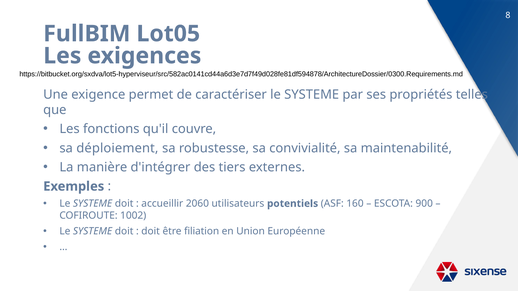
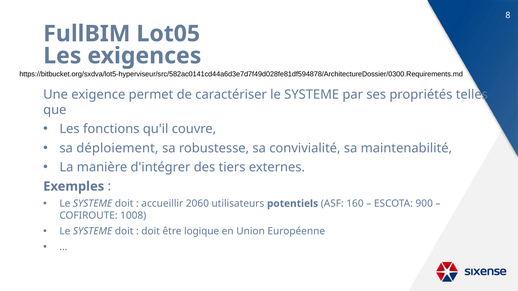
1002: 1002 -> 1008
filiation: filiation -> logique
